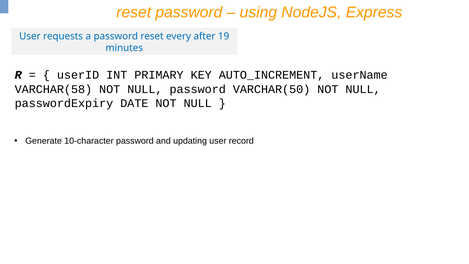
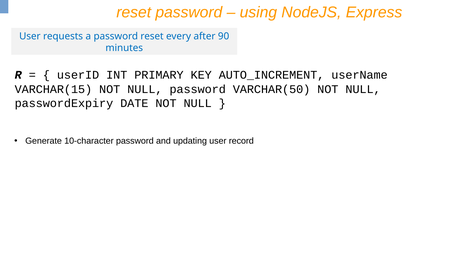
19: 19 -> 90
VARCHAR(58: VARCHAR(58 -> VARCHAR(15
